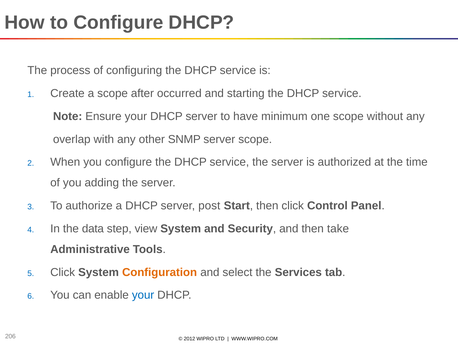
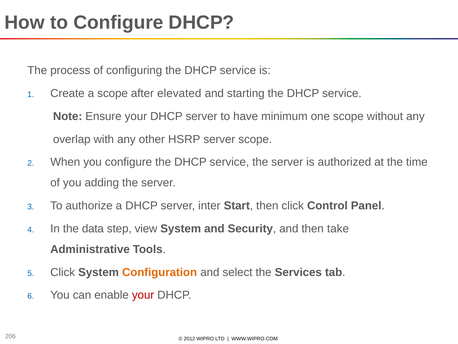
occurred: occurred -> elevated
SNMP: SNMP -> HSRP
post: post -> inter
your at (143, 295) colour: blue -> red
